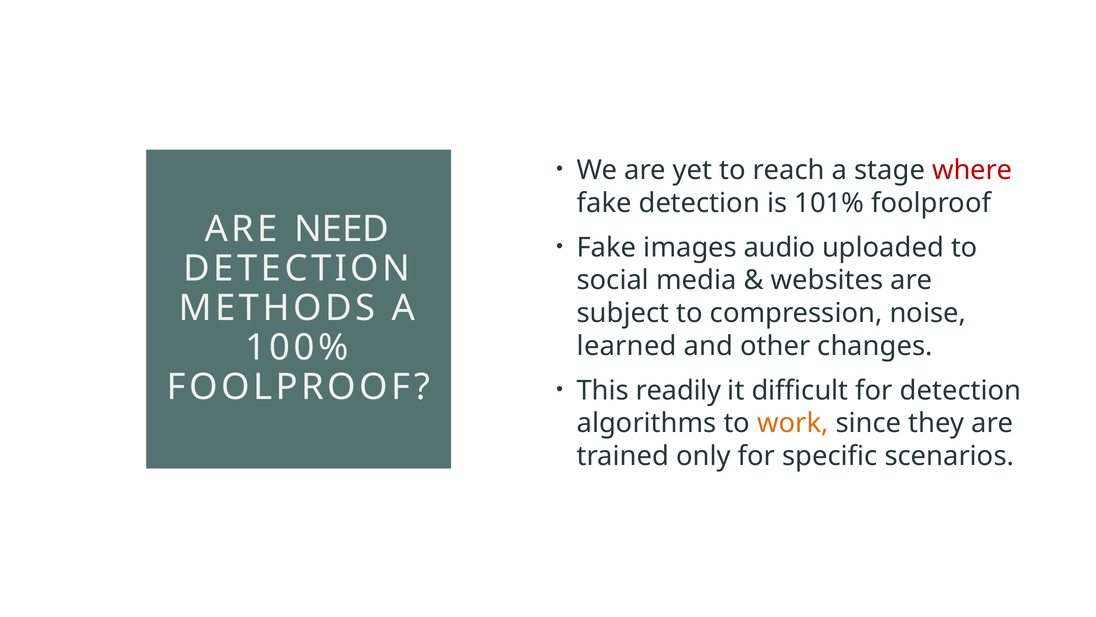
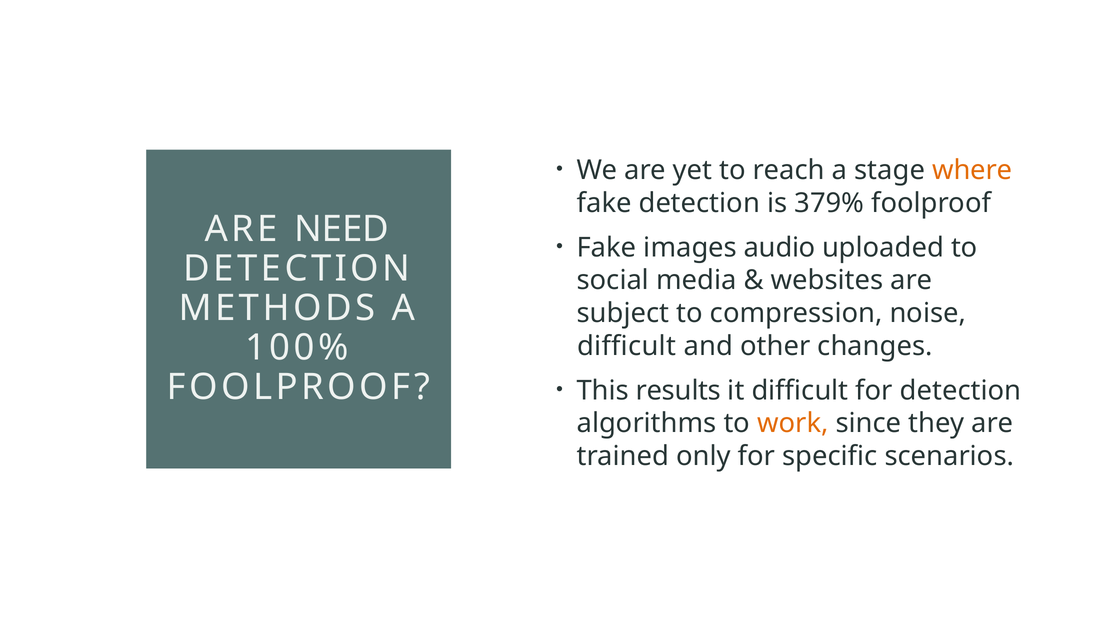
where colour: red -> orange
101%: 101% -> 379%
learned at (627, 346): learned -> difficult
readily: readily -> results
